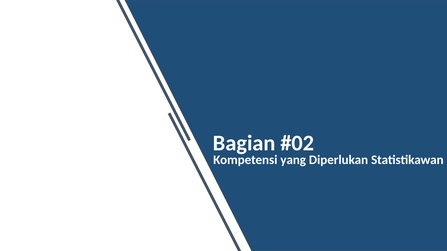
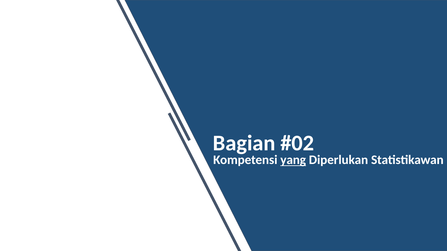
yang underline: none -> present
